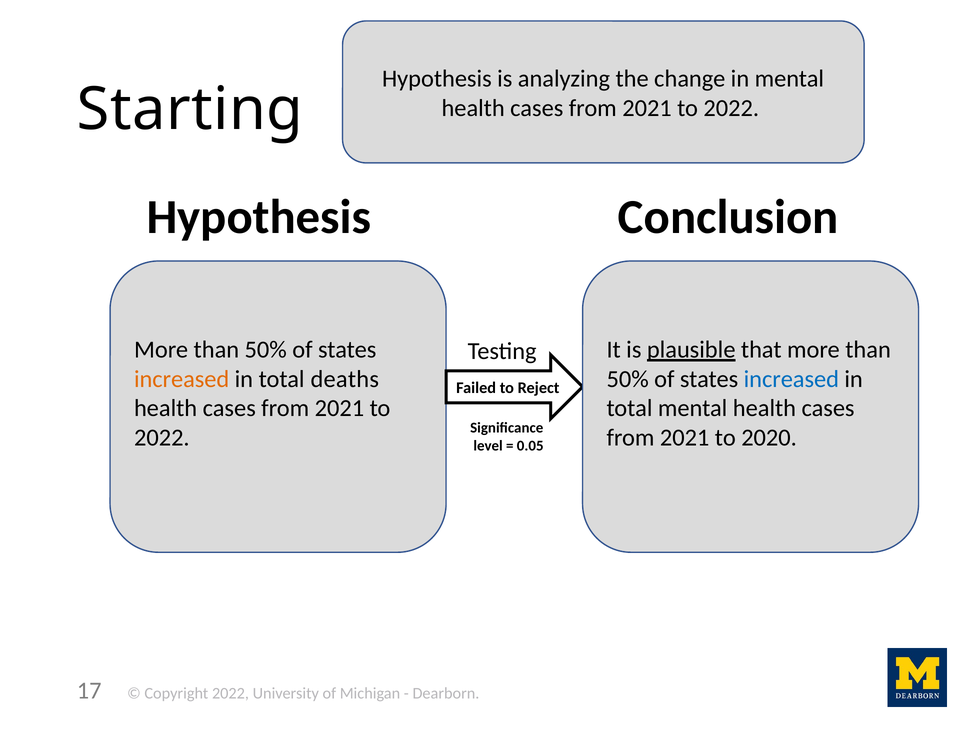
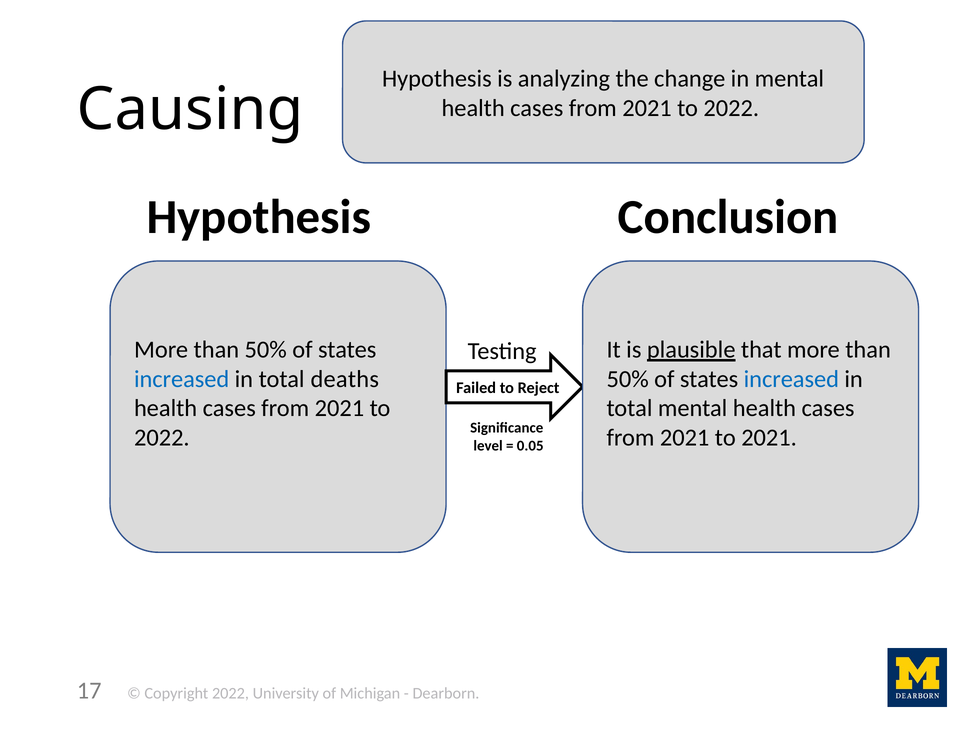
Starting: Starting -> Causing
increased at (182, 379) colour: orange -> blue
to 2020: 2020 -> 2021
